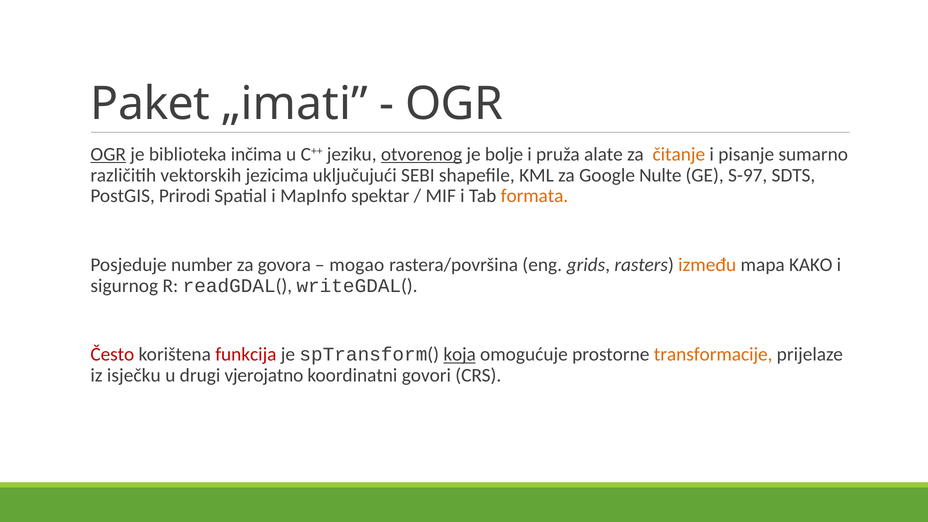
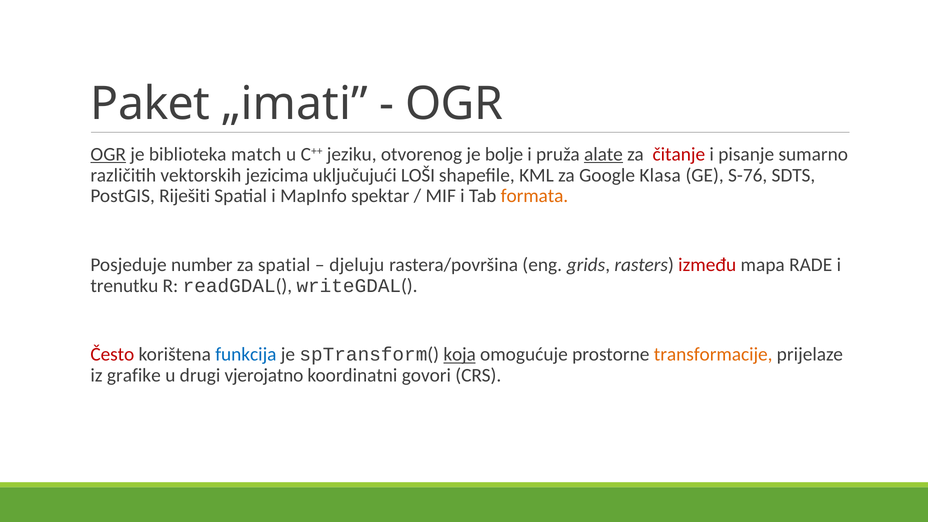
inčima: inčima -> match
otvorenog underline: present -> none
alate underline: none -> present
čitanje colour: orange -> red
SEBI: SEBI -> LOŠI
Nulte: Nulte -> Klasa
S-97: S-97 -> S-76
Prirodi: Prirodi -> Riješiti
za govora: govora -> spatial
mogao: mogao -> djeluju
između colour: orange -> red
KAKO: KAKO -> RADE
sigurnog: sigurnog -> trenutku
funkcija colour: red -> blue
isječku: isječku -> grafike
